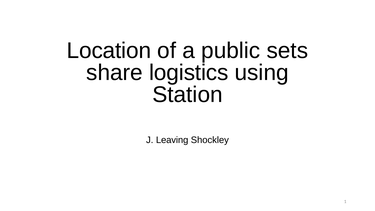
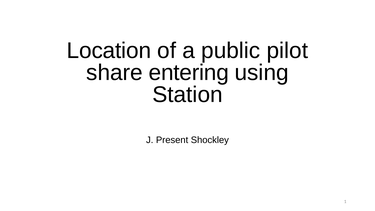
sets: sets -> pilot
logistics: logistics -> entering
Leaving: Leaving -> Present
